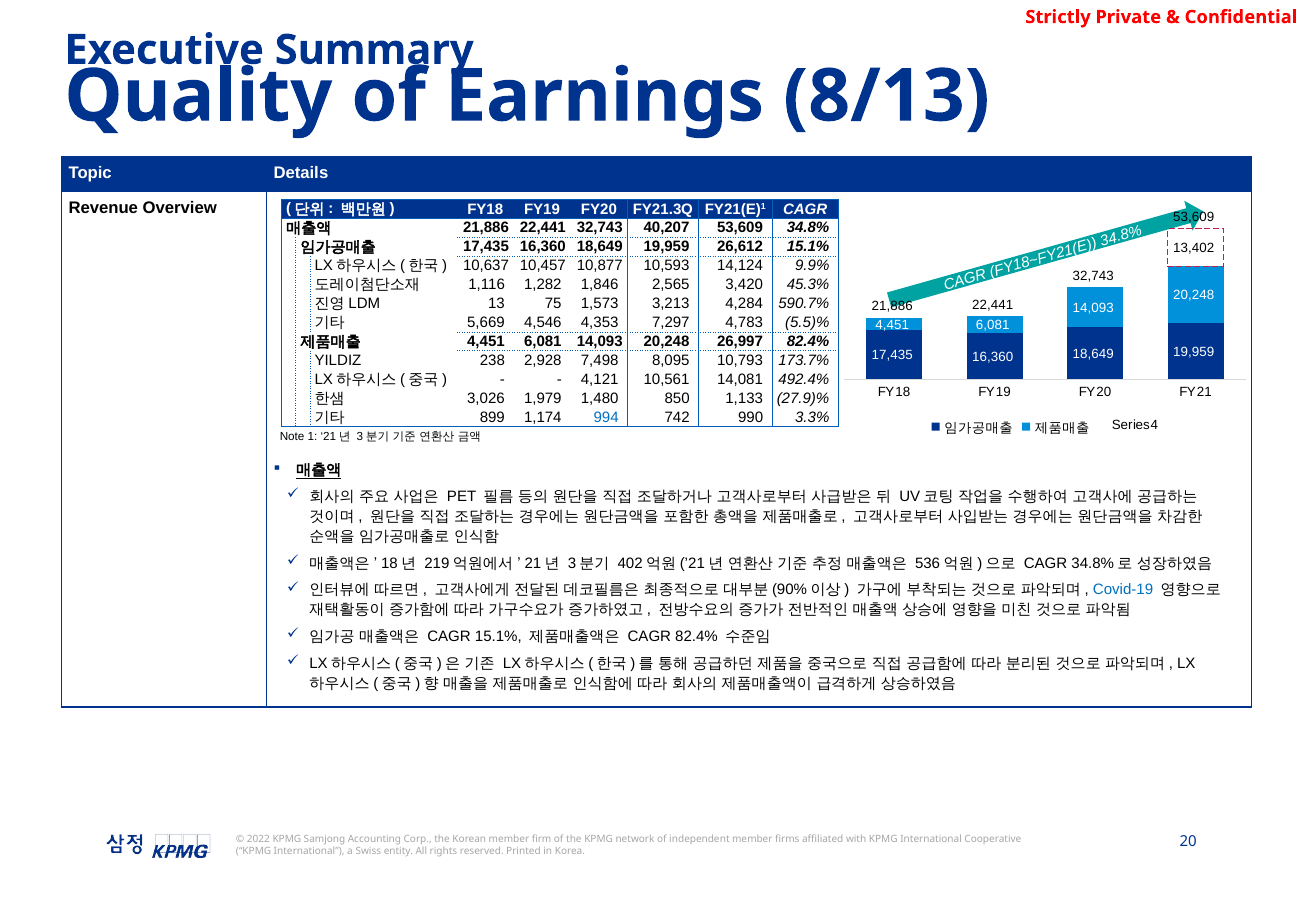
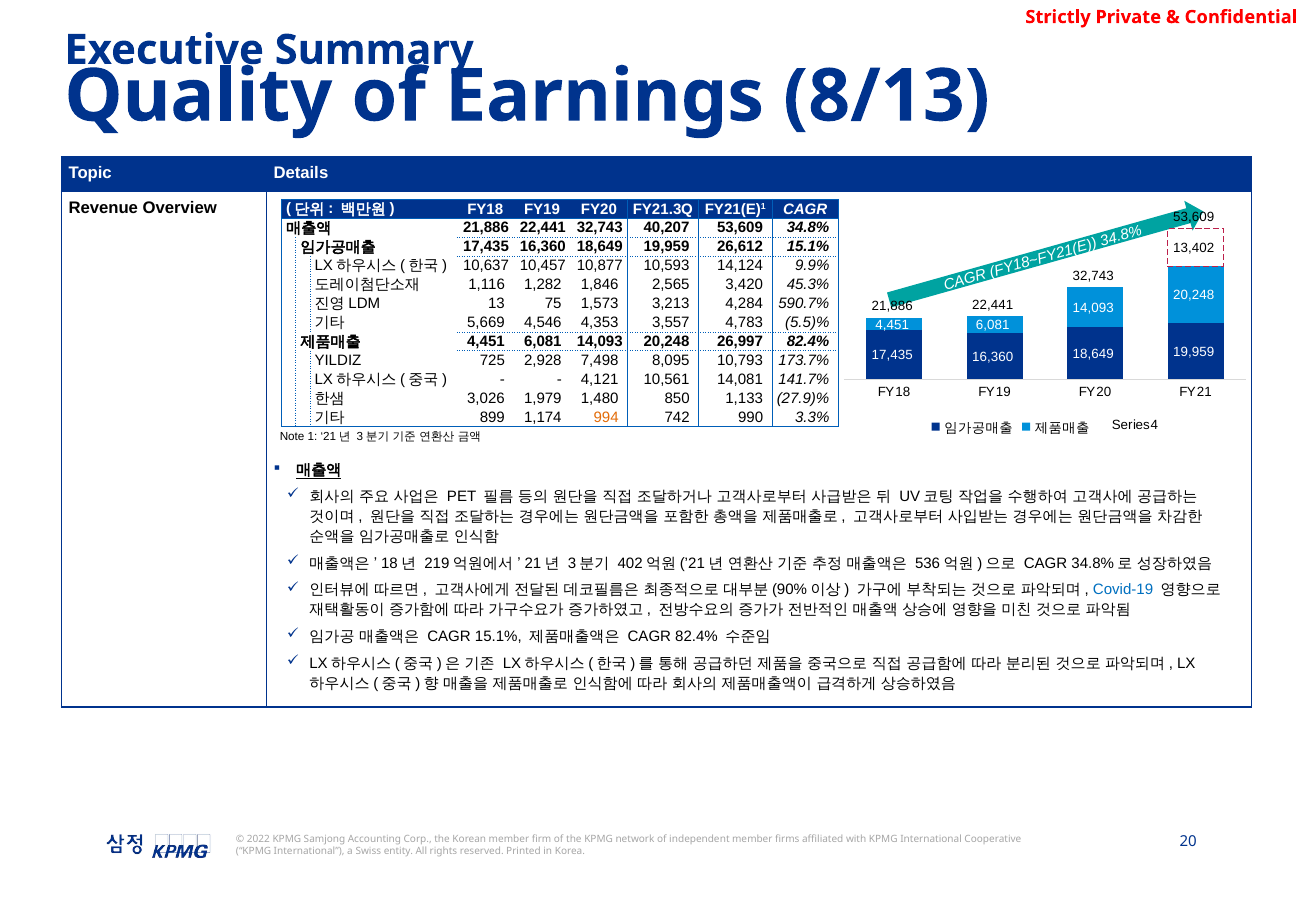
7,297: 7,297 -> 3,557
238: 238 -> 725
492.4%: 492.4% -> 141.7%
994 colour: blue -> orange
